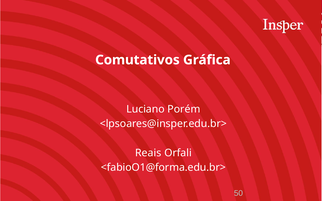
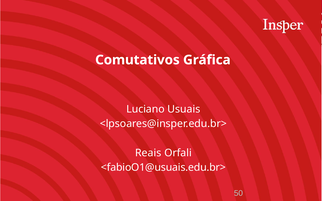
Porém: Porém -> Usuais
<fabioO1@forma.edu.br>: <fabioO1@forma.edu.br> -> <fabioO1@usuais.edu.br>
